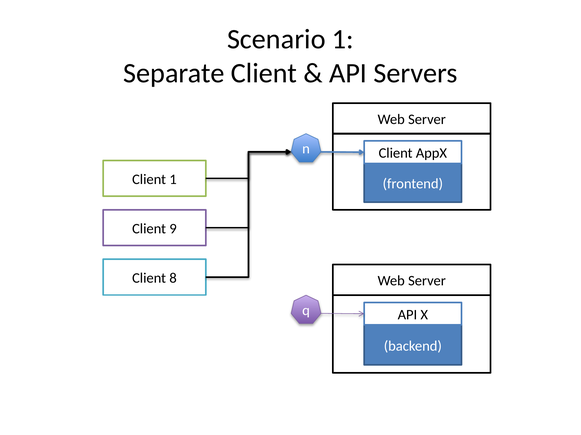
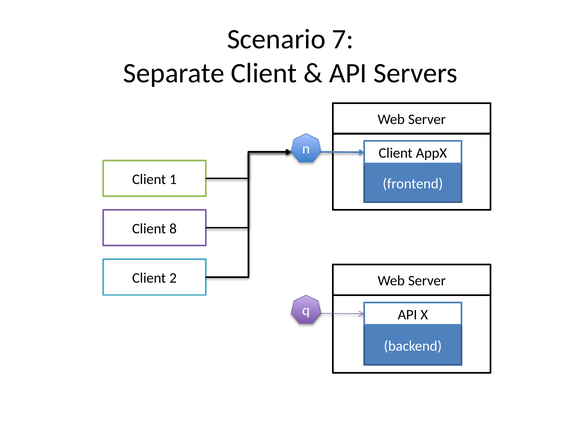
Scenario 1: 1 -> 7
9: 9 -> 8
8: 8 -> 2
